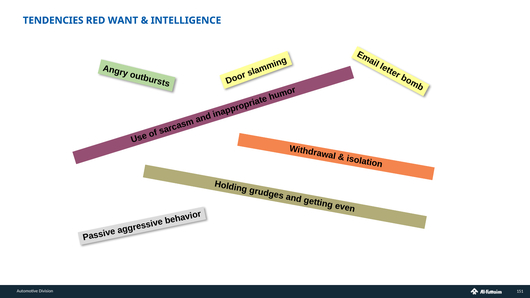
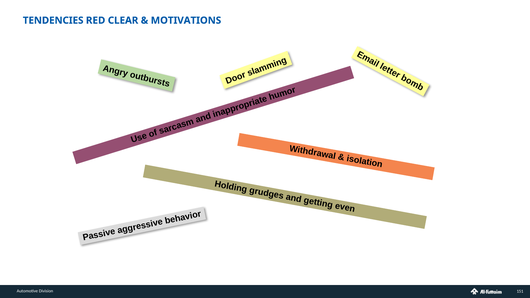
WANT: WANT -> CLEAR
INTELLIGENCE: INTELLIGENCE -> MOTIVATIONS
